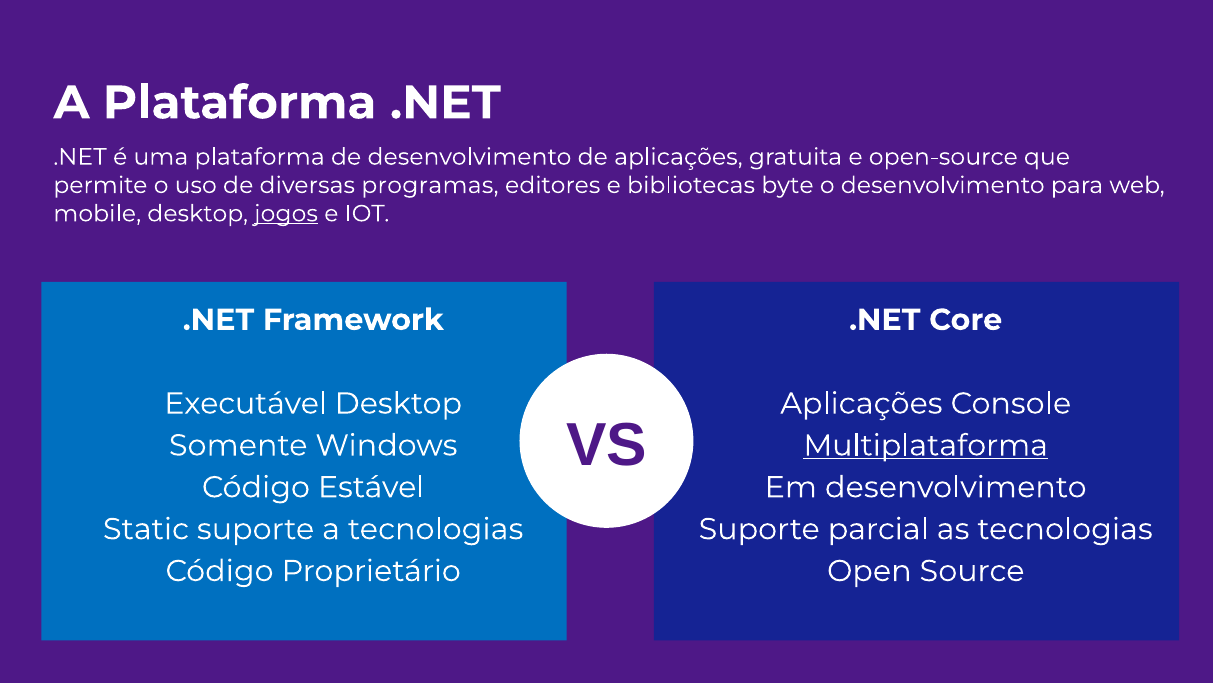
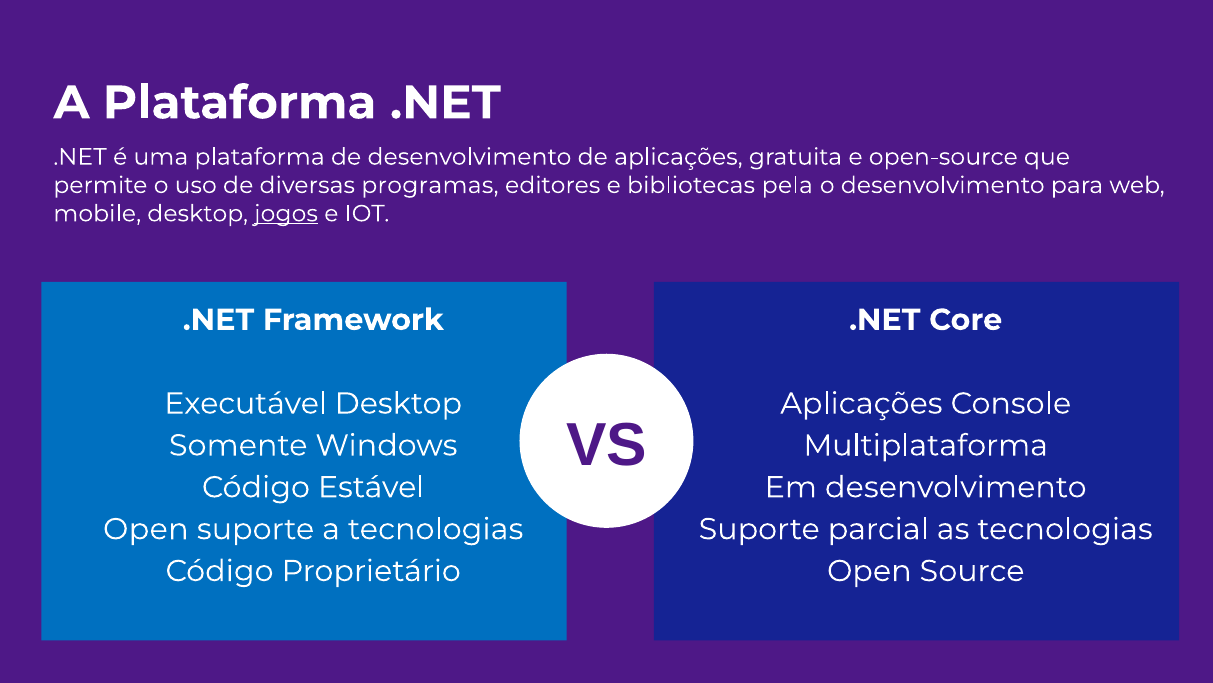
byte: byte -> pela
Multiplataforma underline: present -> none
Static at (146, 529): Static -> Open
